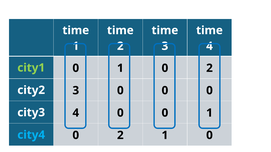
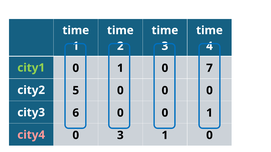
1 0 2: 2 -> 7
city2 3: 3 -> 5
city3 4: 4 -> 6
city4 colour: light blue -> pink
2 at (120, 136): 2 -> 3
